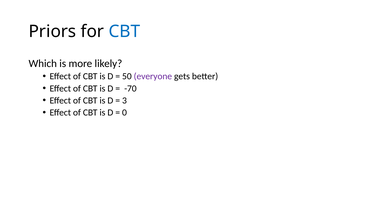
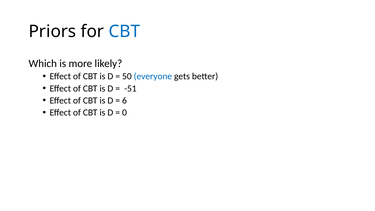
everyone colour: purple -> blue
-70: -70 -> -51
3: 3 -> 6
